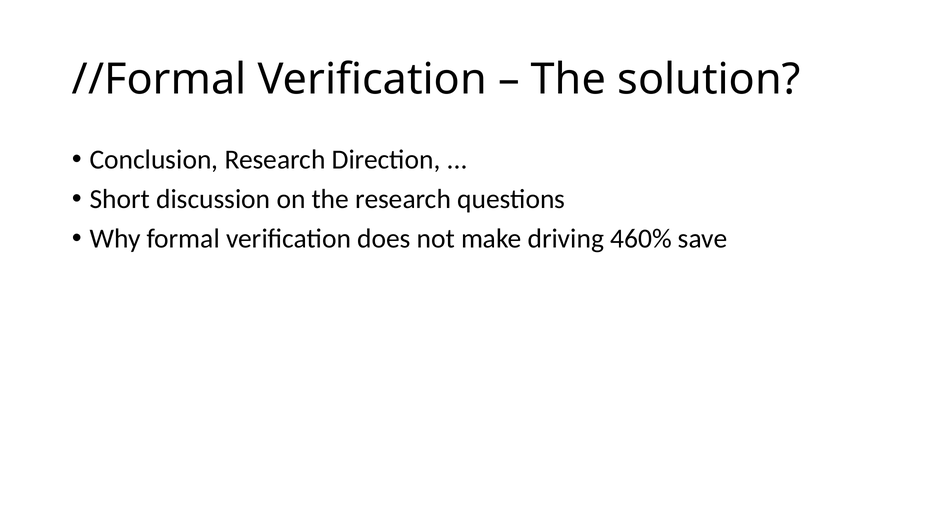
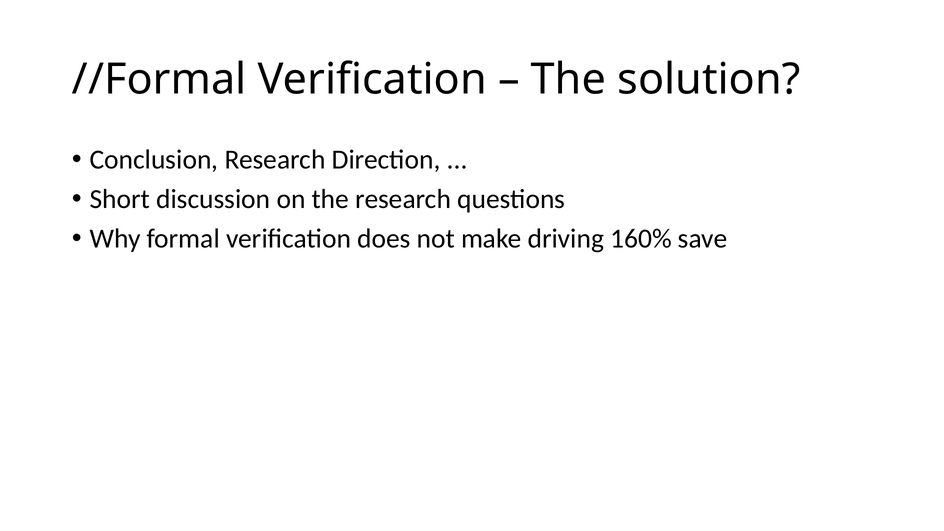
460%: 460% -> 160%
